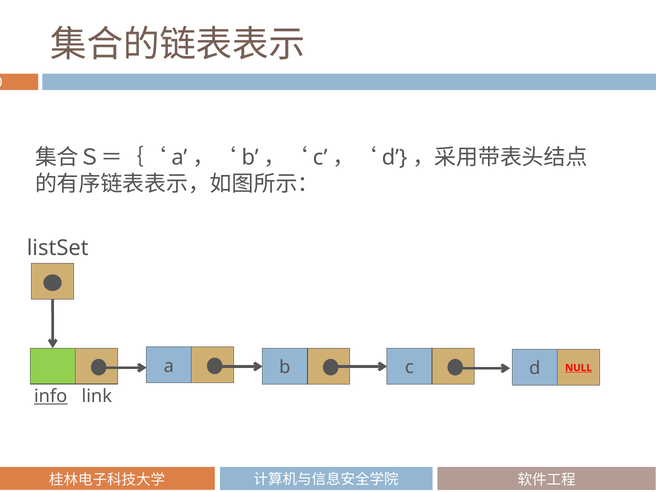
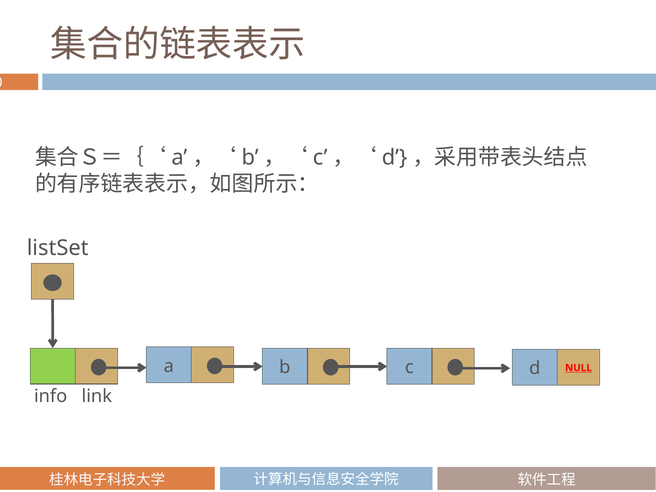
info underline: present -> none
